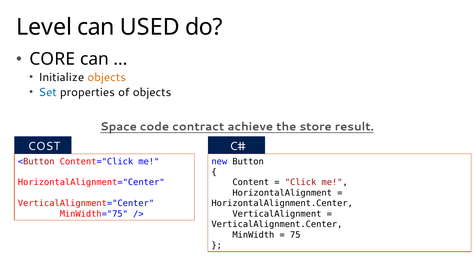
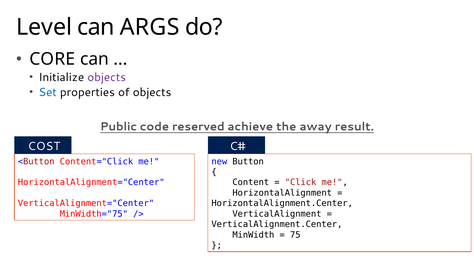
USED: USED -> ARGS
objects at (107, 77) colour: orange -> purple
Space: Space -> Public
contract: contract -> reserved
store: store -> away
